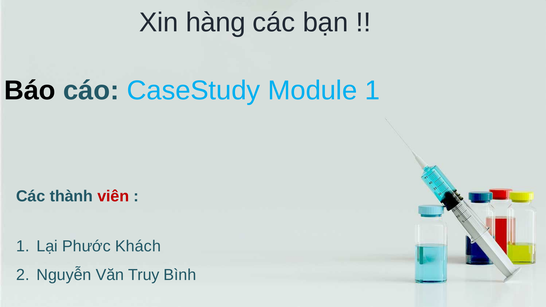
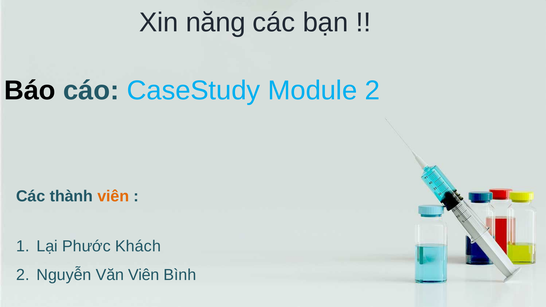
hàng: hàng -> năng
Module 1: 1 -> 2
viên at (113, 196) colour: red -> orange
Văn Truy: Truy -> Viên
